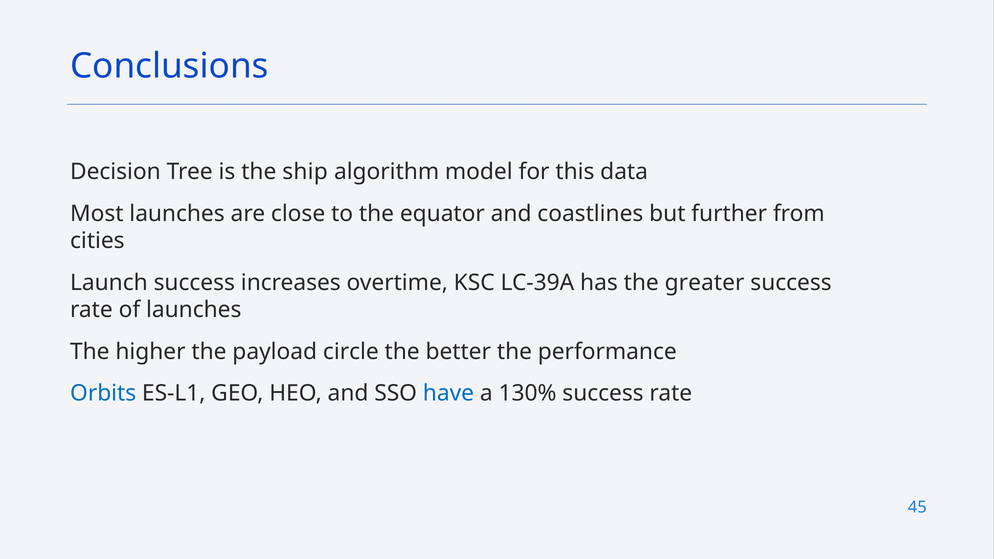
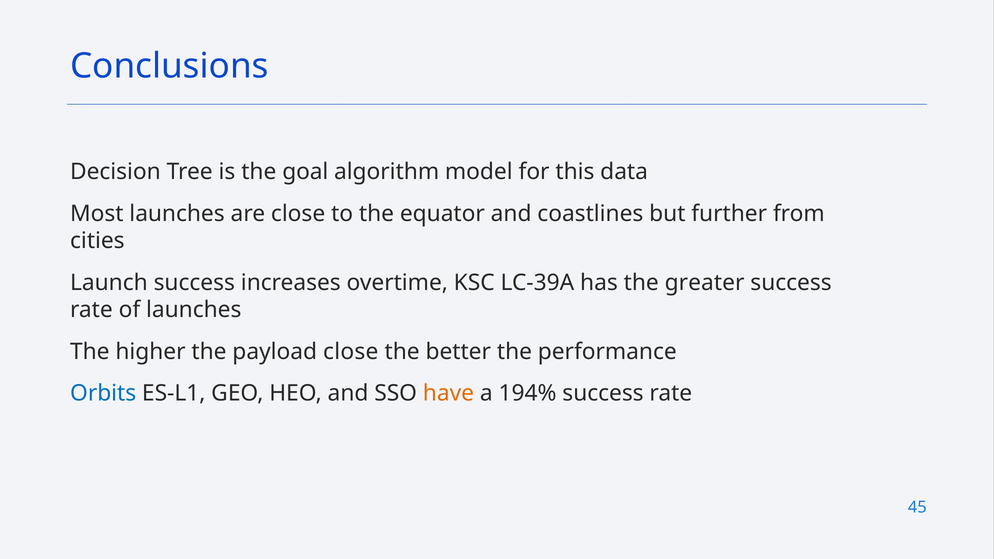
ship: ship -> goal
payload circle: circle -> close
have colour: blue -> orange
130%: 130% -> 194%
